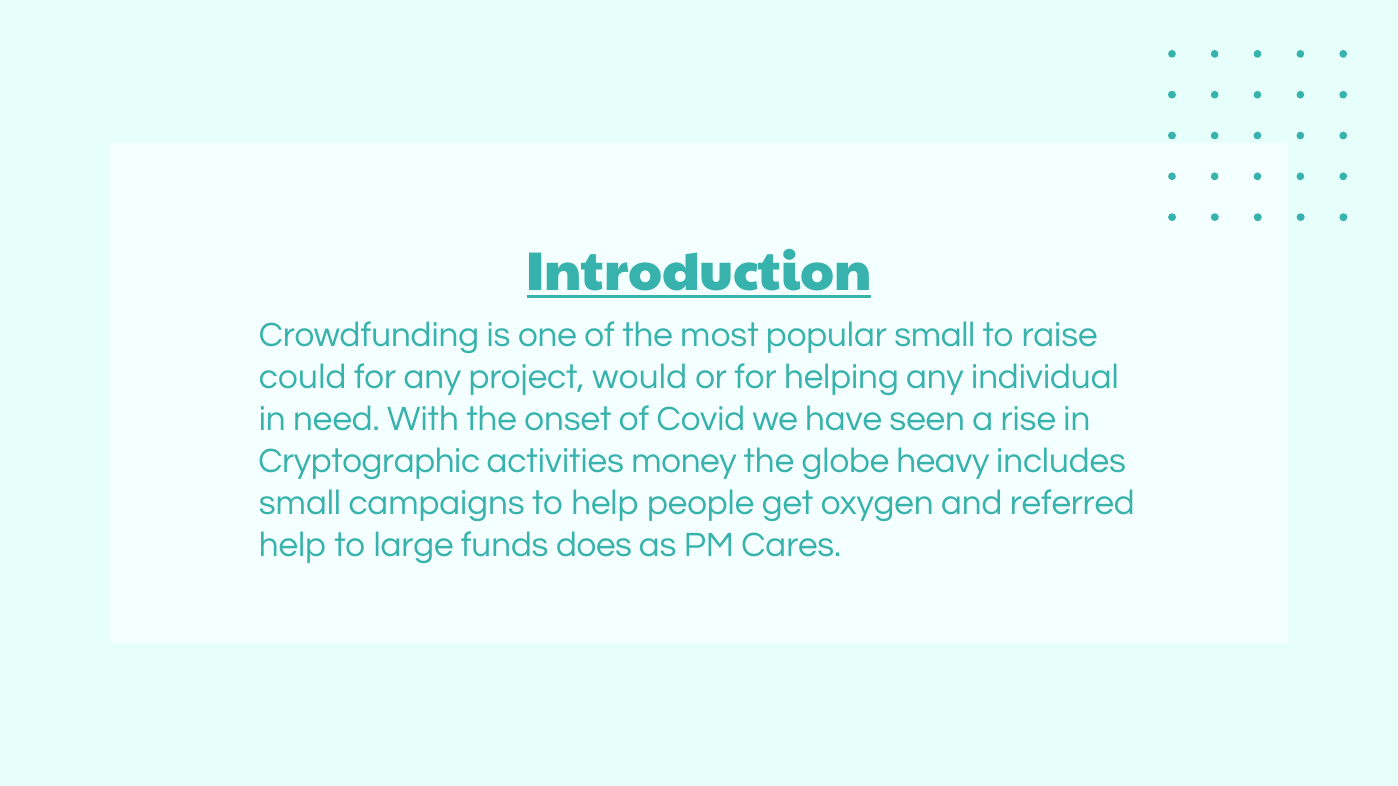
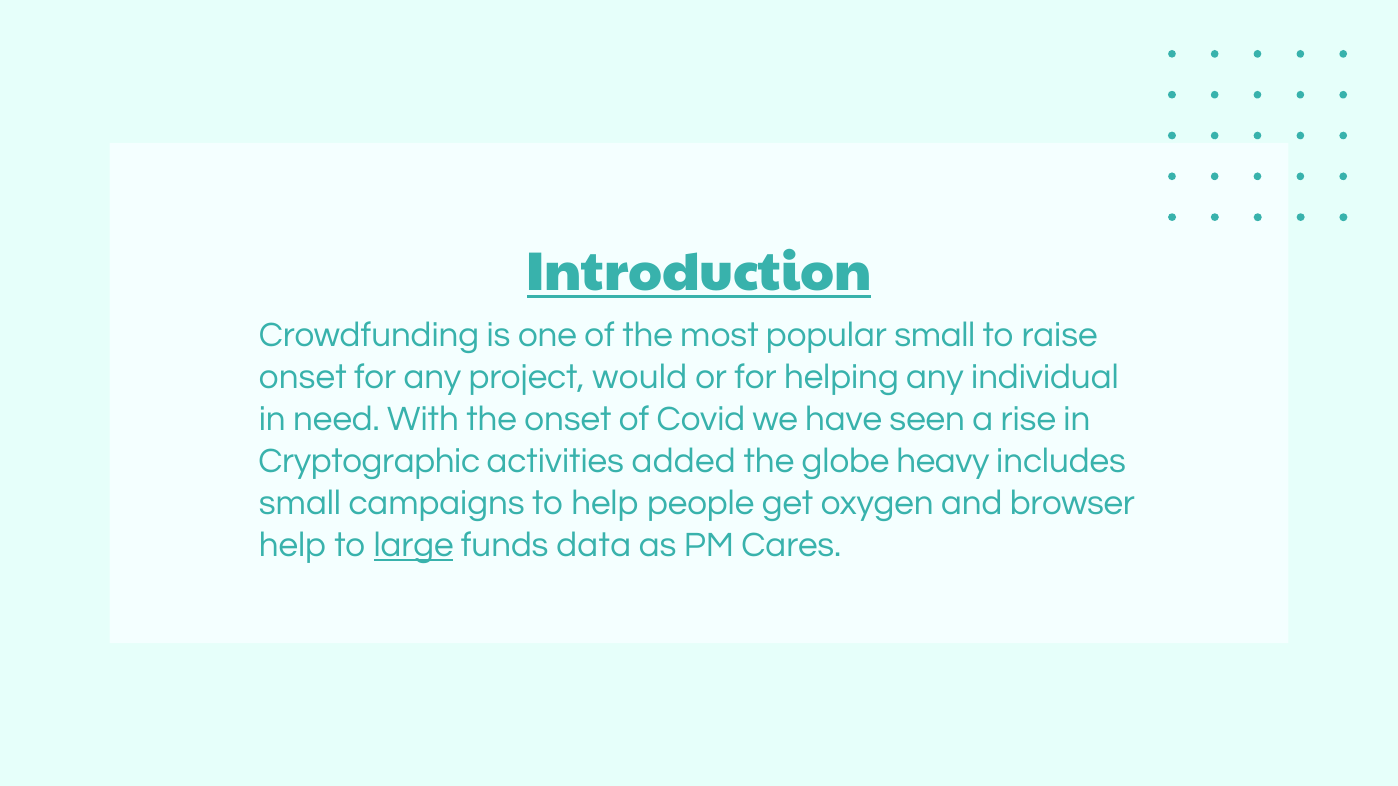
could at (303, 377): could -> onset
money: money -> added
referred: referred -> browser
large underline: none -> present
does: does -> data
